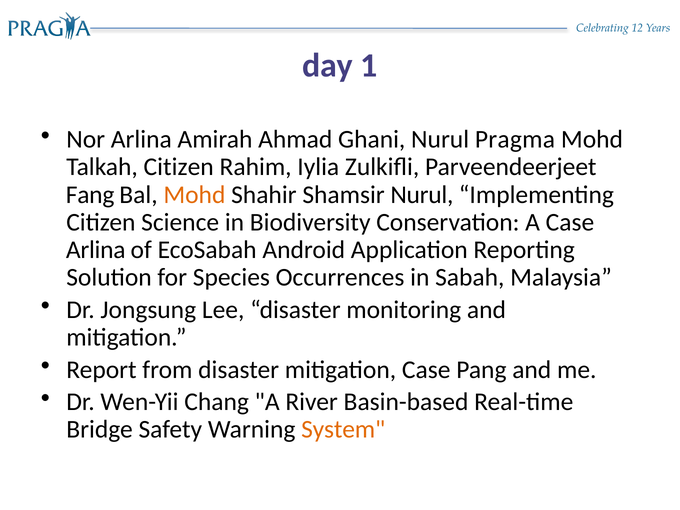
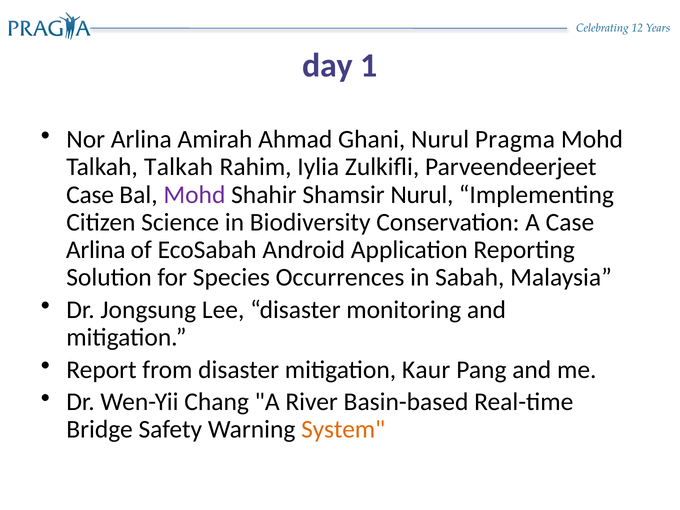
Talkah Citizen: Citizen -> Talkah
Fang at (90, 195): Fang -> Case
Mohd at (194, 195) colour: orange -> purple
mitigation Case: Case -> Kaur
